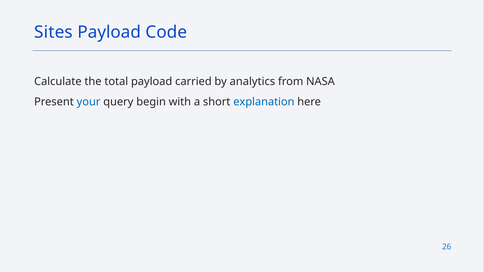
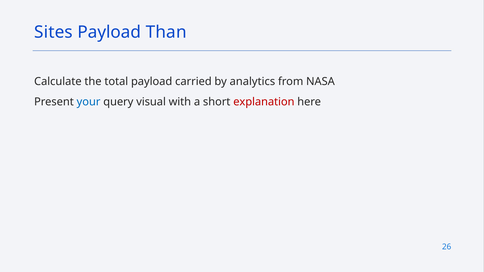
Code: Code -> Than
begin: begin -> visual
explanation colour: blue -> red
